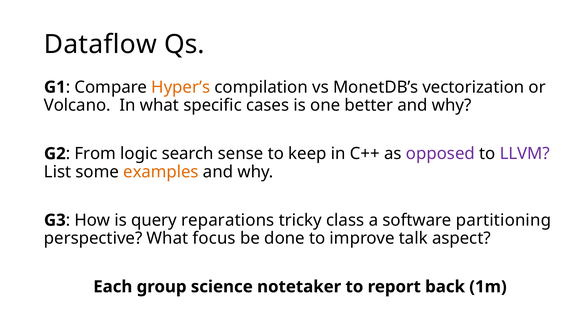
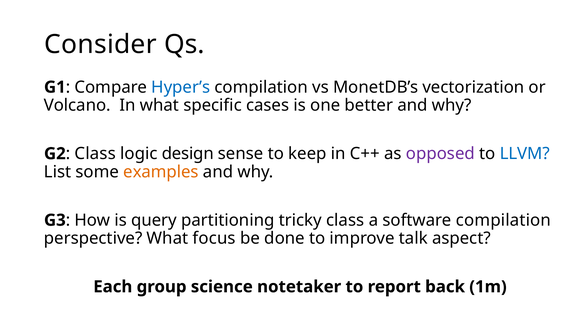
Dataflow: Dataflow -> Consider
Hyper’s colour: orange -> blue
From at (95, 153): From -> Class
search: search -> design
LLVM colour: purple -> blue
reparations: reparations -> partitioning
software partitioning: partitioning -> compilation
